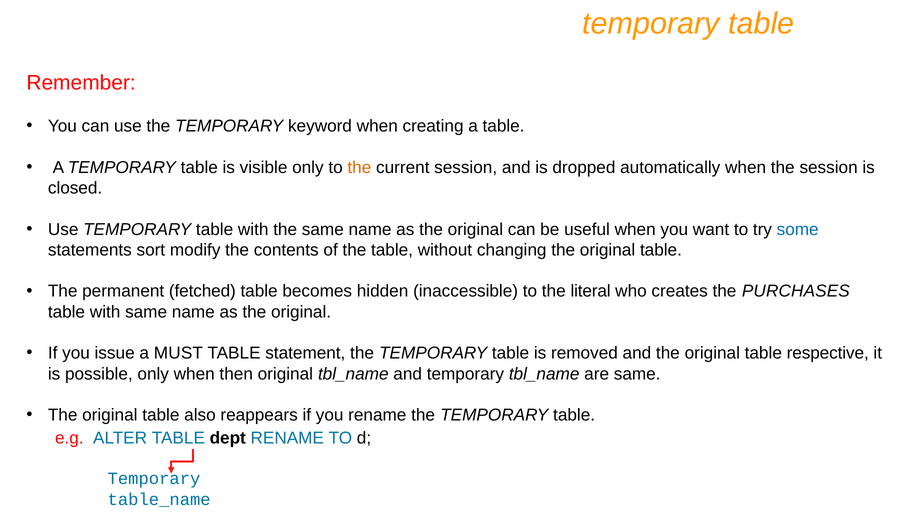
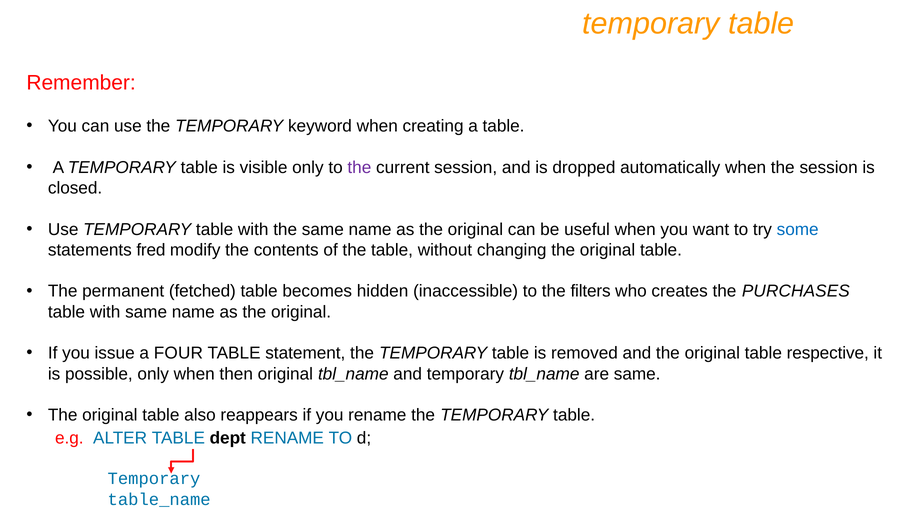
the at (359, 167) colour: orange -> purple
sort: sort -> fred
literal: literal -> filters
MUST: MUST -> FOUR
